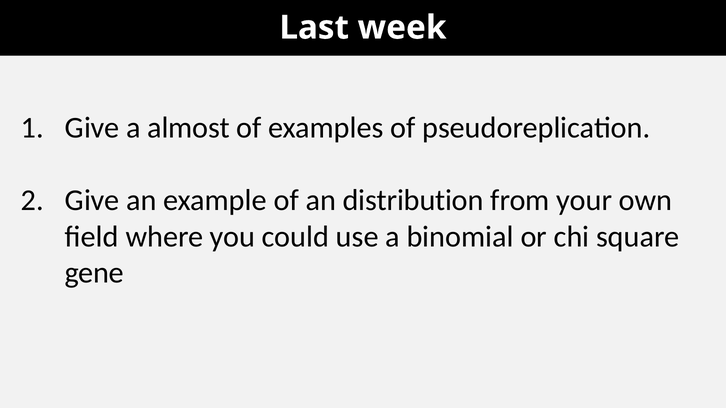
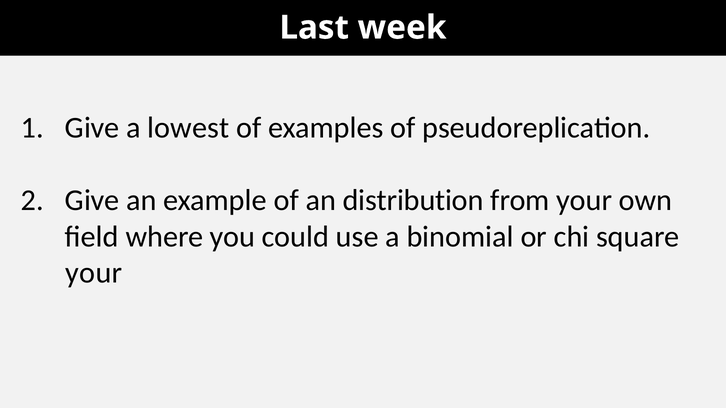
almost: almost -> lowest
gene at (94, 273): gene -> your
